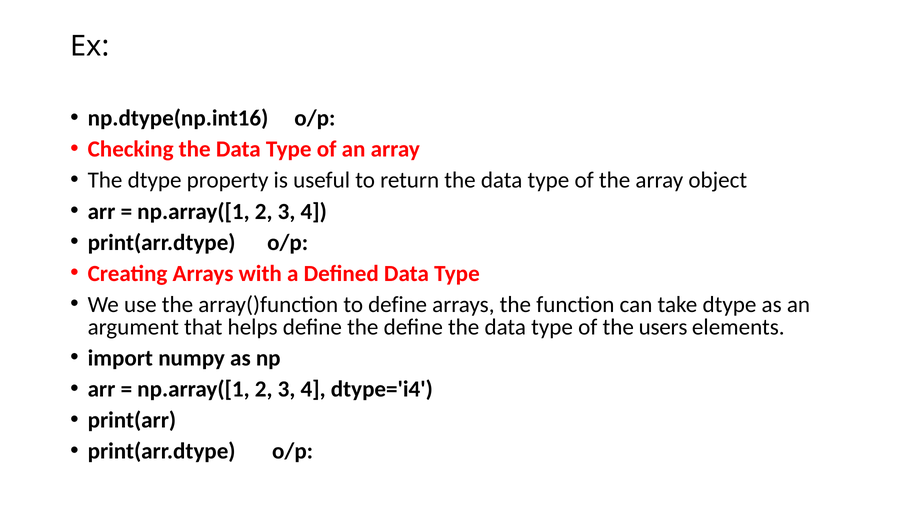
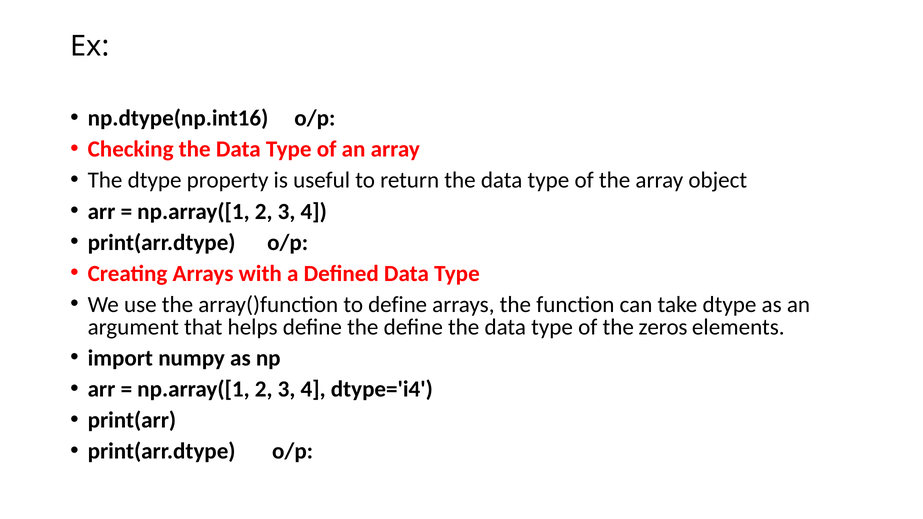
users: users -> zeros
